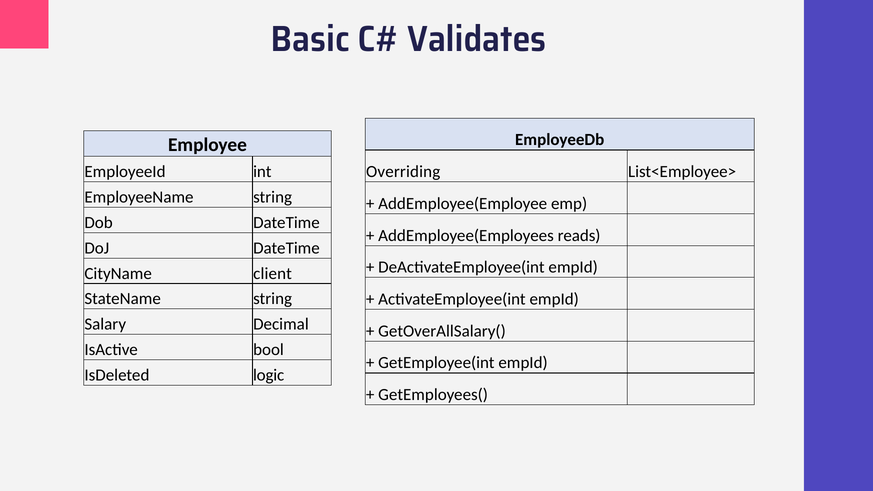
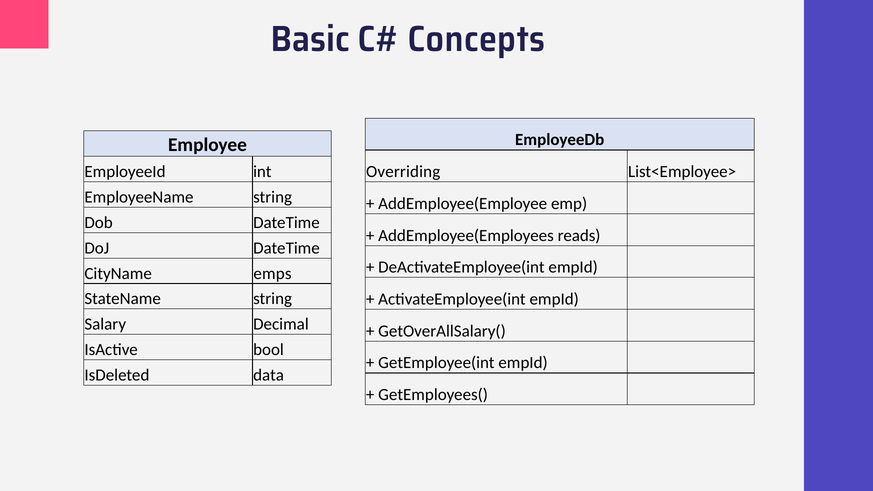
Validates: Validates -> Concepts
client: client -> emps
logic: logic -> data
